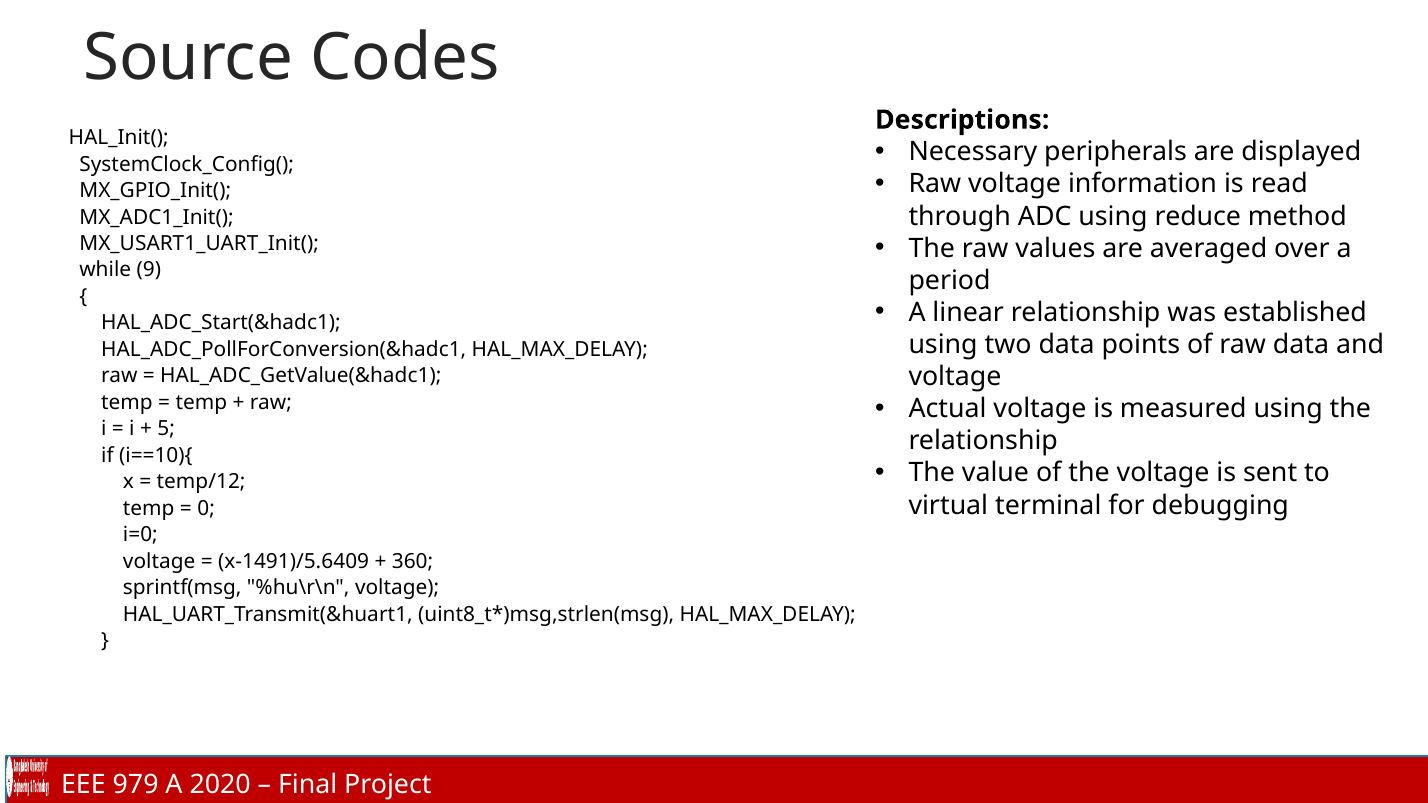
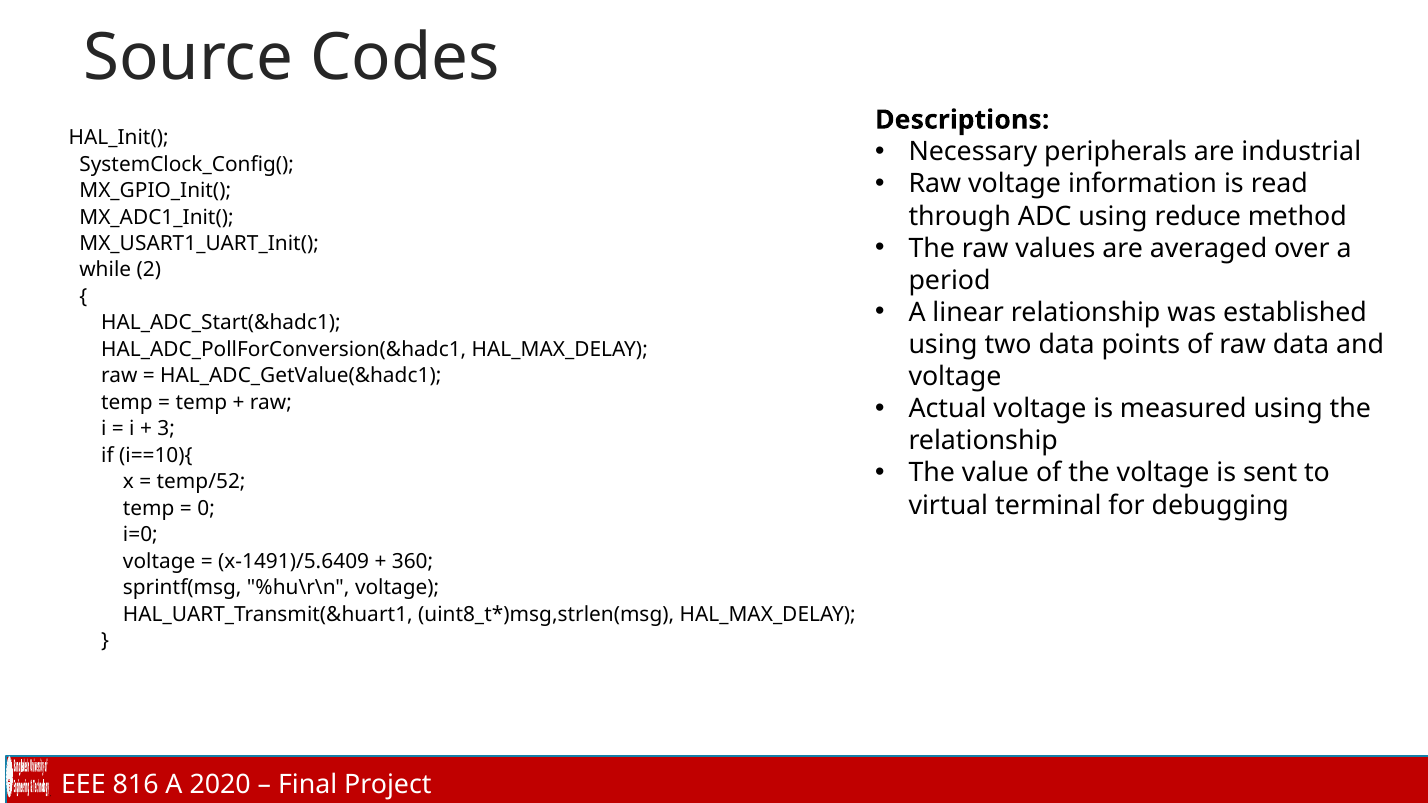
displayed: displayed -> industrial
9: 9 -> 2
5: 5 -> 3
temp/12: temp/12 -> temp/52
979: 979 -> 816
